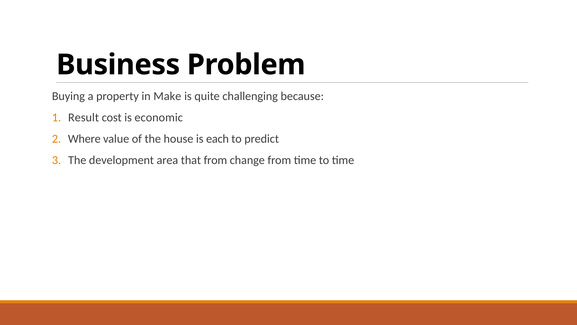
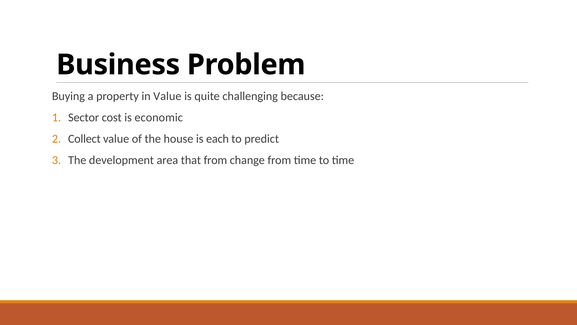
in Make: Make -> Value
Result: Result -> Sector
Where: Where -> Collect
